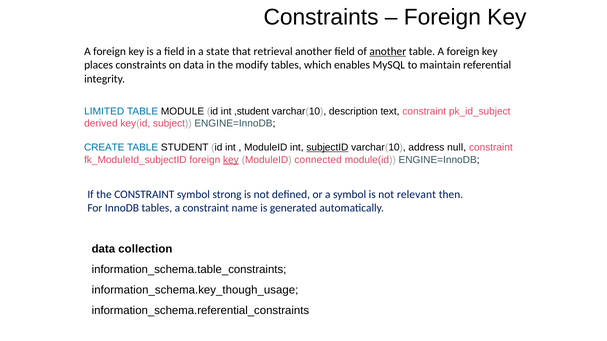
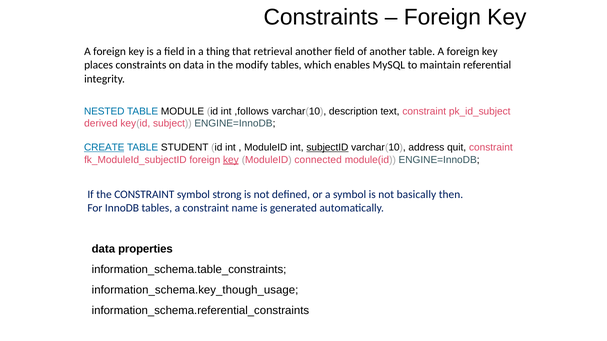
state: state -> thing
another at (388, 52) underline: present -> none
LIMITED: LIMITED -> NESTED
,student: ,student -> ,follows
CREATE underline: none -> present
null: null -> quit
relevant: relevant -> basically
collection: collection -> properties
